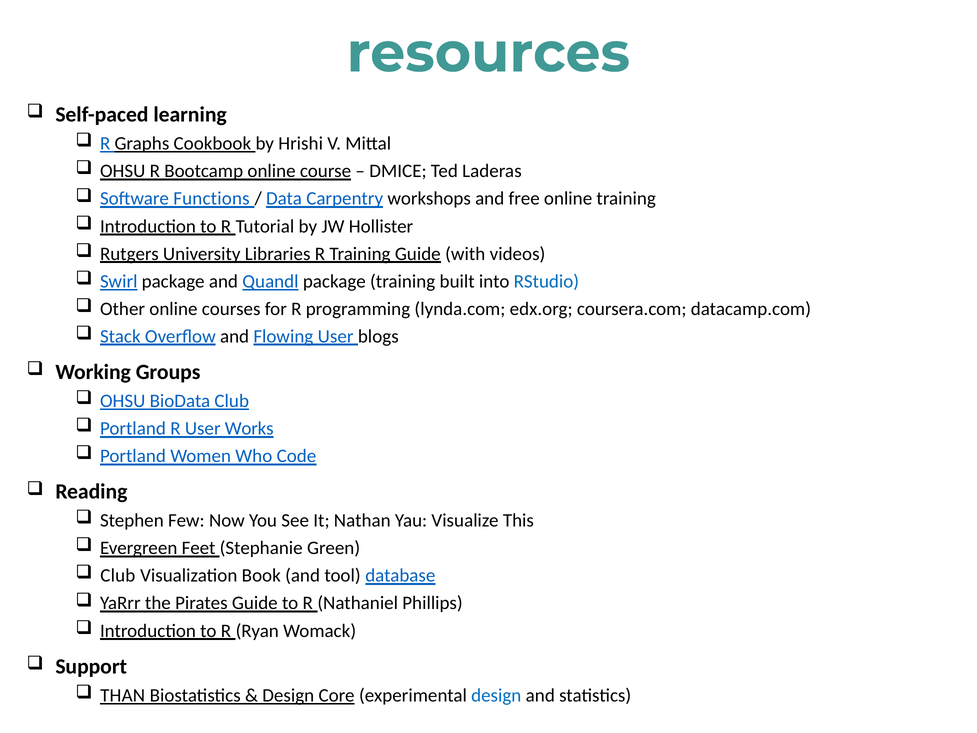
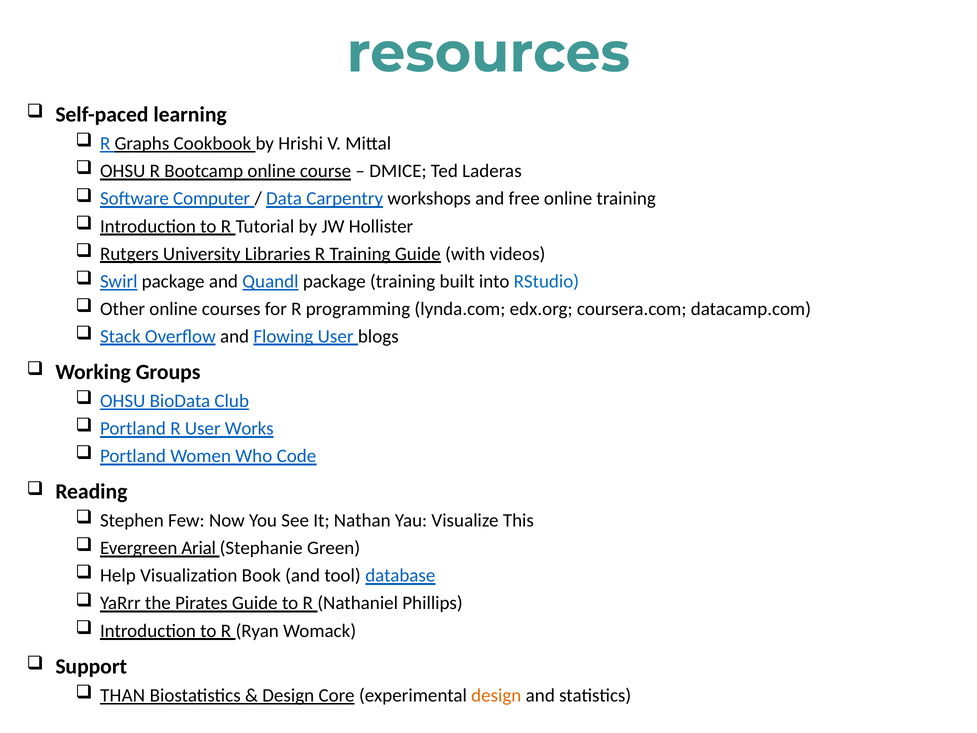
Functions: Functions -> Computer
Feet: Feet -> Arial
Club at (118, 575): Club -> Help
design at (496, 695) colour: blue -> orange
